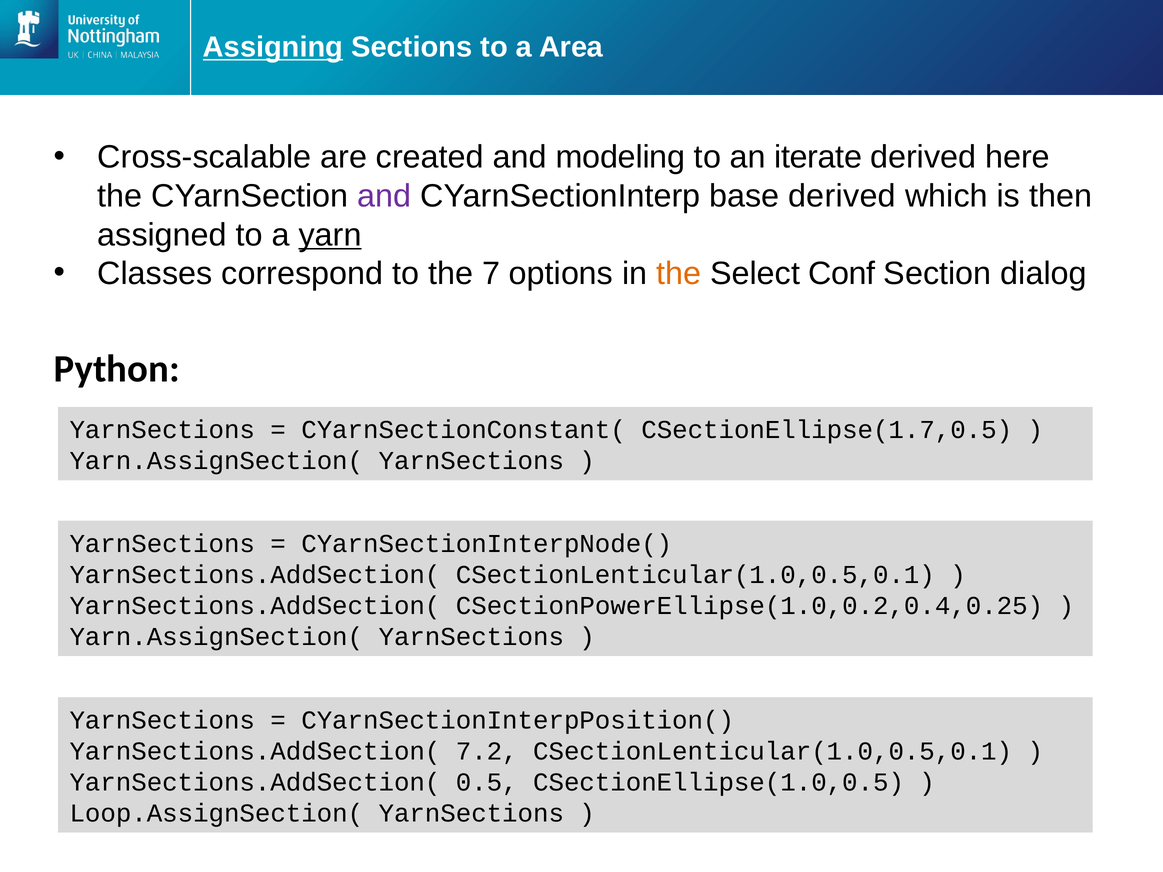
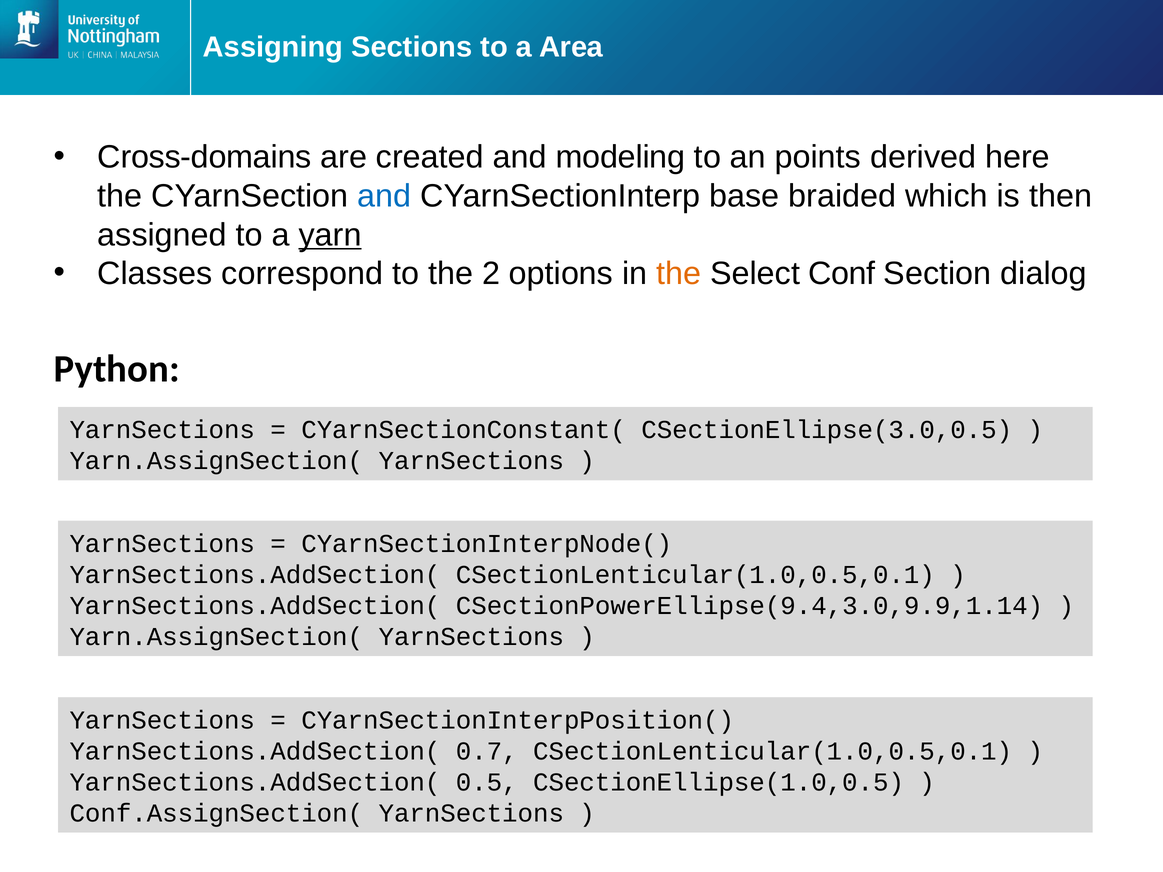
Assigning underline: present -> none
Cross-scalable: Cross-scalable -> Cross-domains
iterate: iterate -> points
and at (384, 196) colour: purple -> blue
base derived: derived -> braided
7: 7 -> 2
CSectionEllipse(1.7,0.5: CSectionEllipse(1.7,0.5 -> CSectionEllipse(3.0,0.5
CSectionPowerEllipse(1.0,0.2,0.4,0.25: CSectionPowerEllipse(1.0,0.2,0.4,0.25 -> CSectionPowerEllipse(9.4,3.0,9.9,1.14
7.2: 7.2 -> 0.7
Loop.AssignSection(: Loop.AssignSection( -> Conf.AssignSection(
